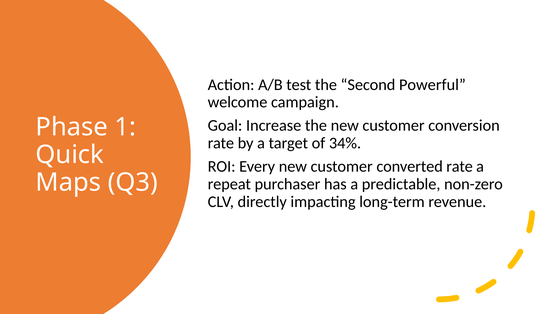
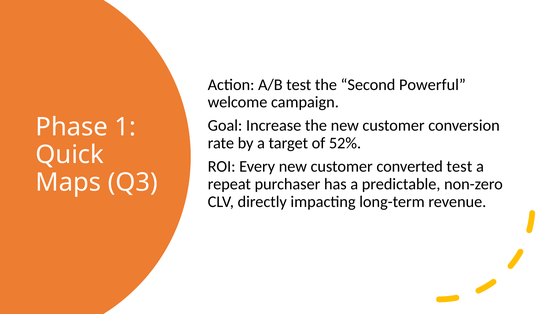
34%: 34% -> 52%
converted rate: rate -> test
